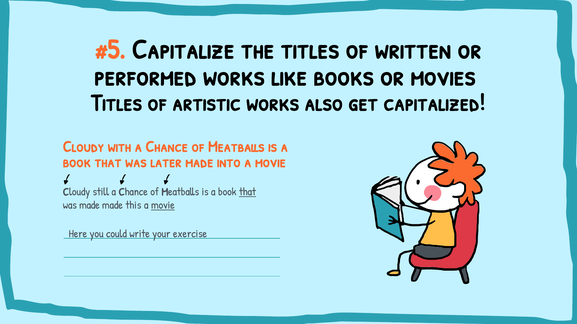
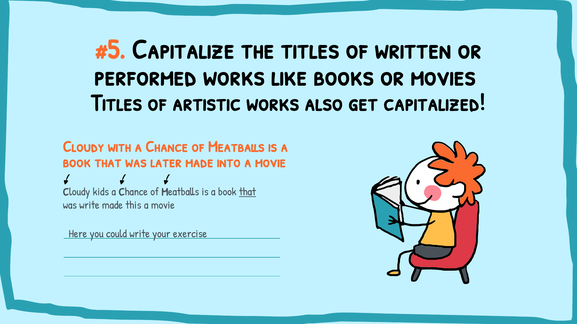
still: still -> kids
was made: made -> write
movie at (163, 206) underline: present -> none
